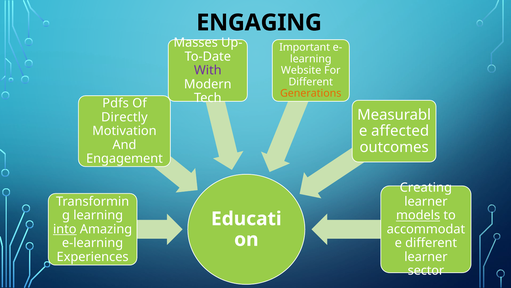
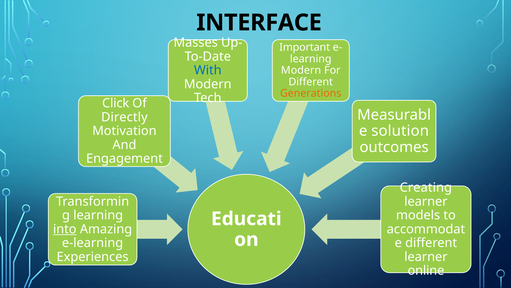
ENGAGING: ENGAGING -> INTERFACE
With colour: purple -> blue
Website at (301, 70): Website -> Modern
Pdfs: Pdfs -> Click
affected: affected -> solution
models underline: present -> none
sector: sector -> online
